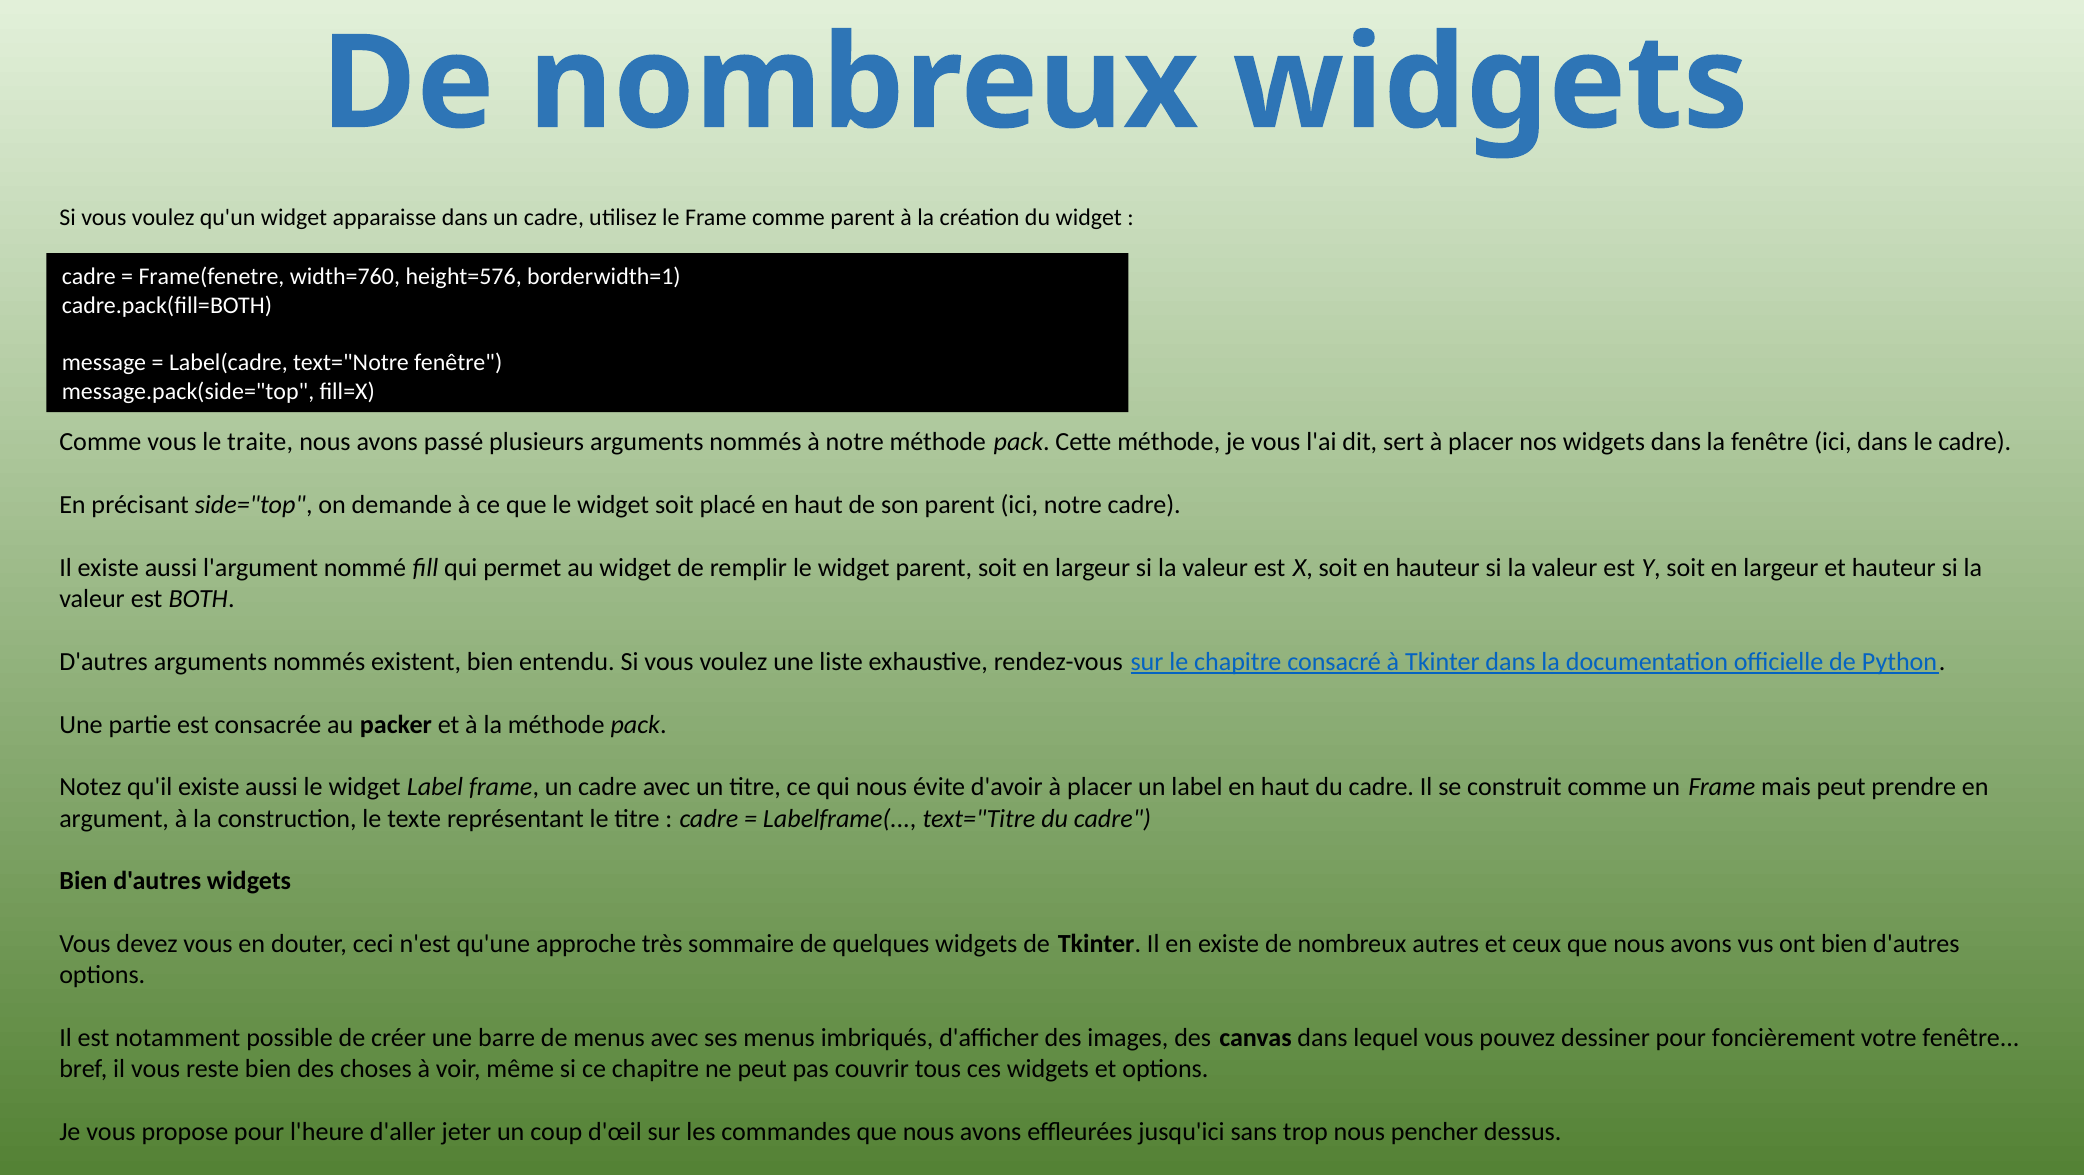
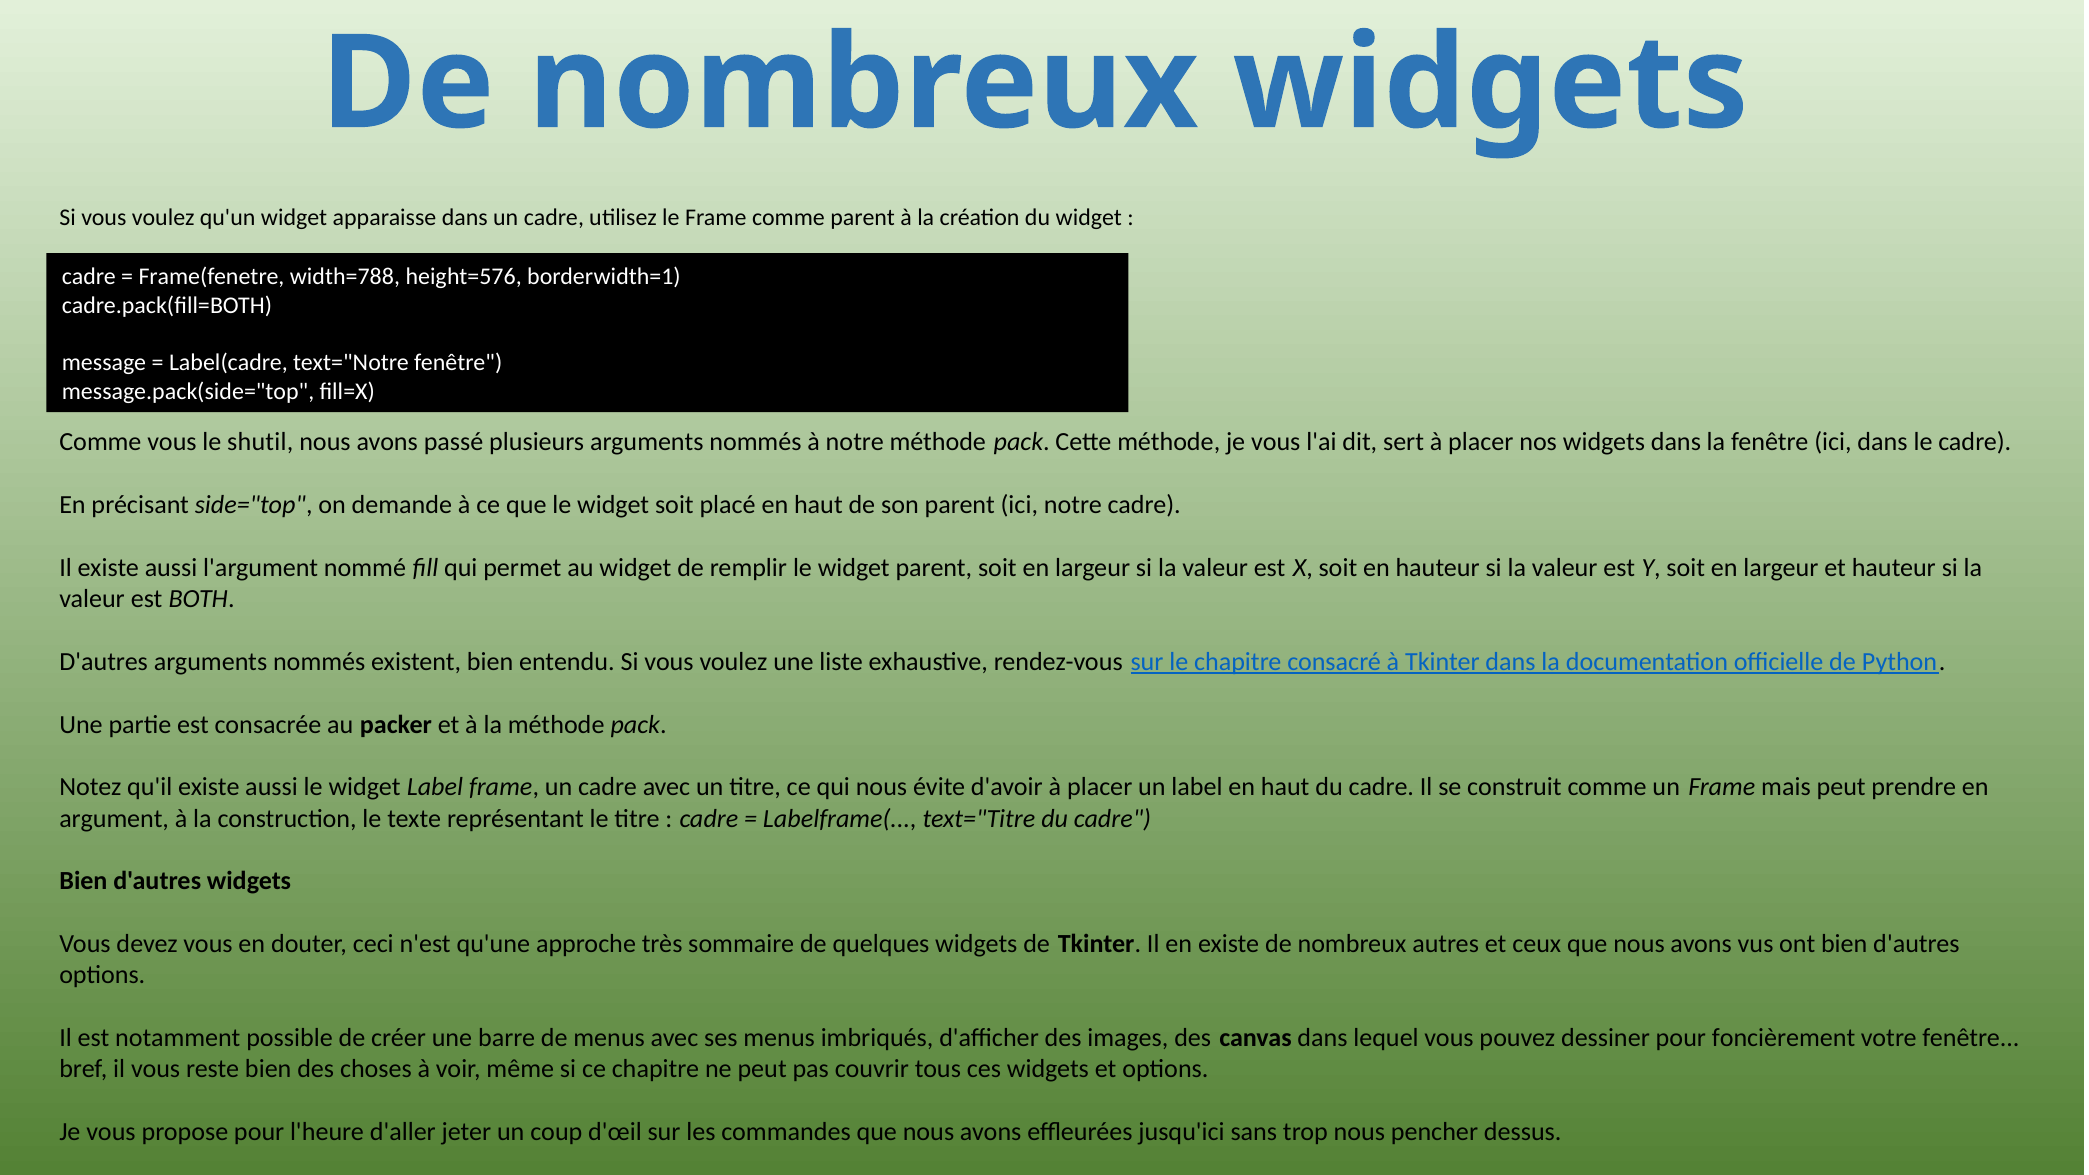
width=760: width=760 -> width=788
traite: traite -> shutil
